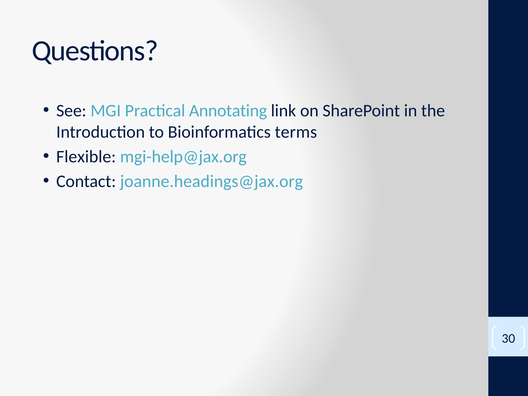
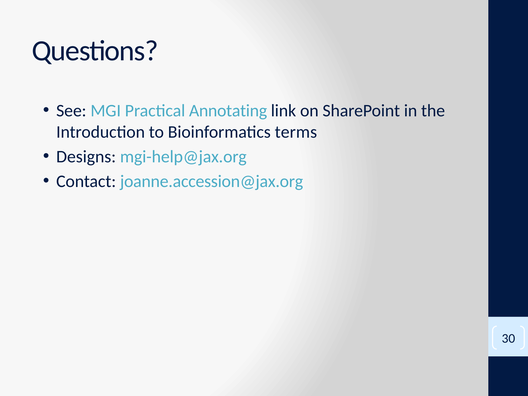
Flexible: Flexible -> Designs
joanne.headings@jax.org: joanne.headings@jax.org -> joanne.accession@jax.org
